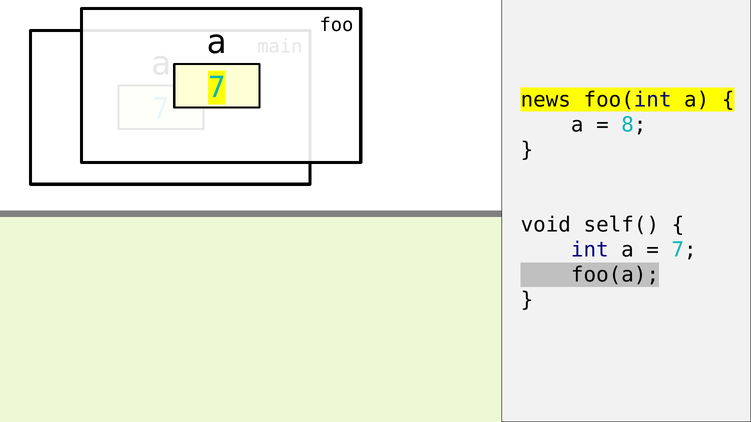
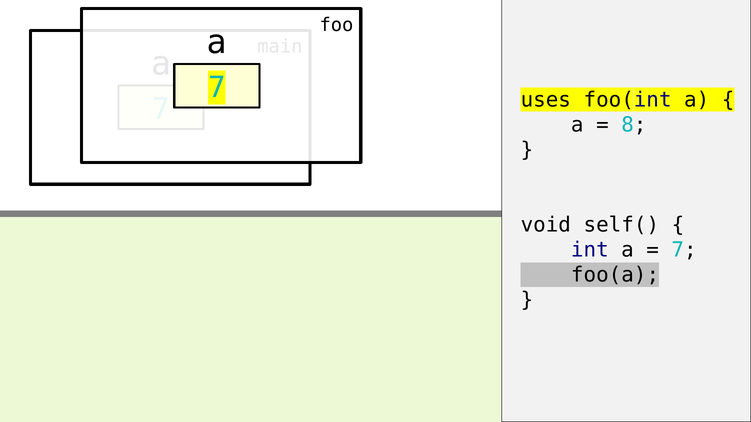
news: news -> uses
